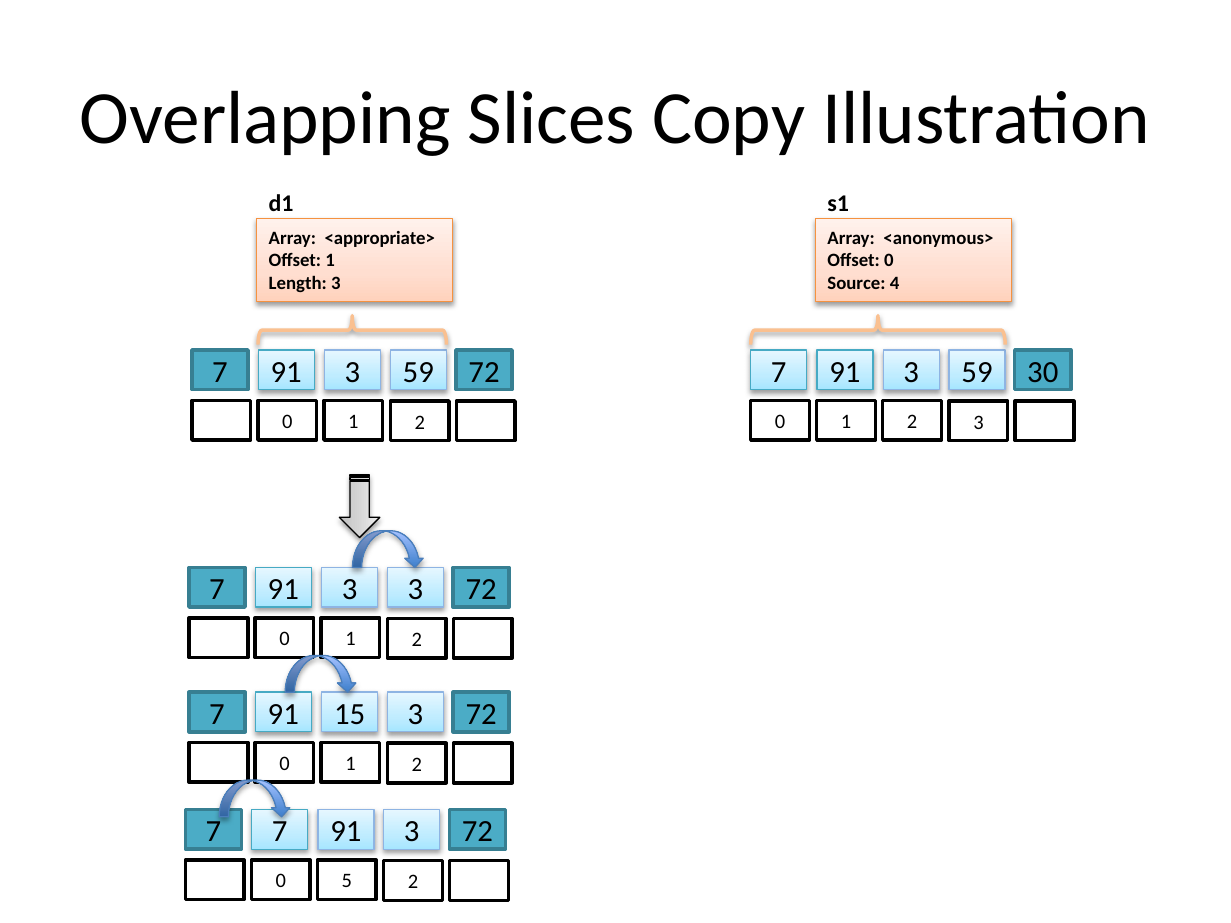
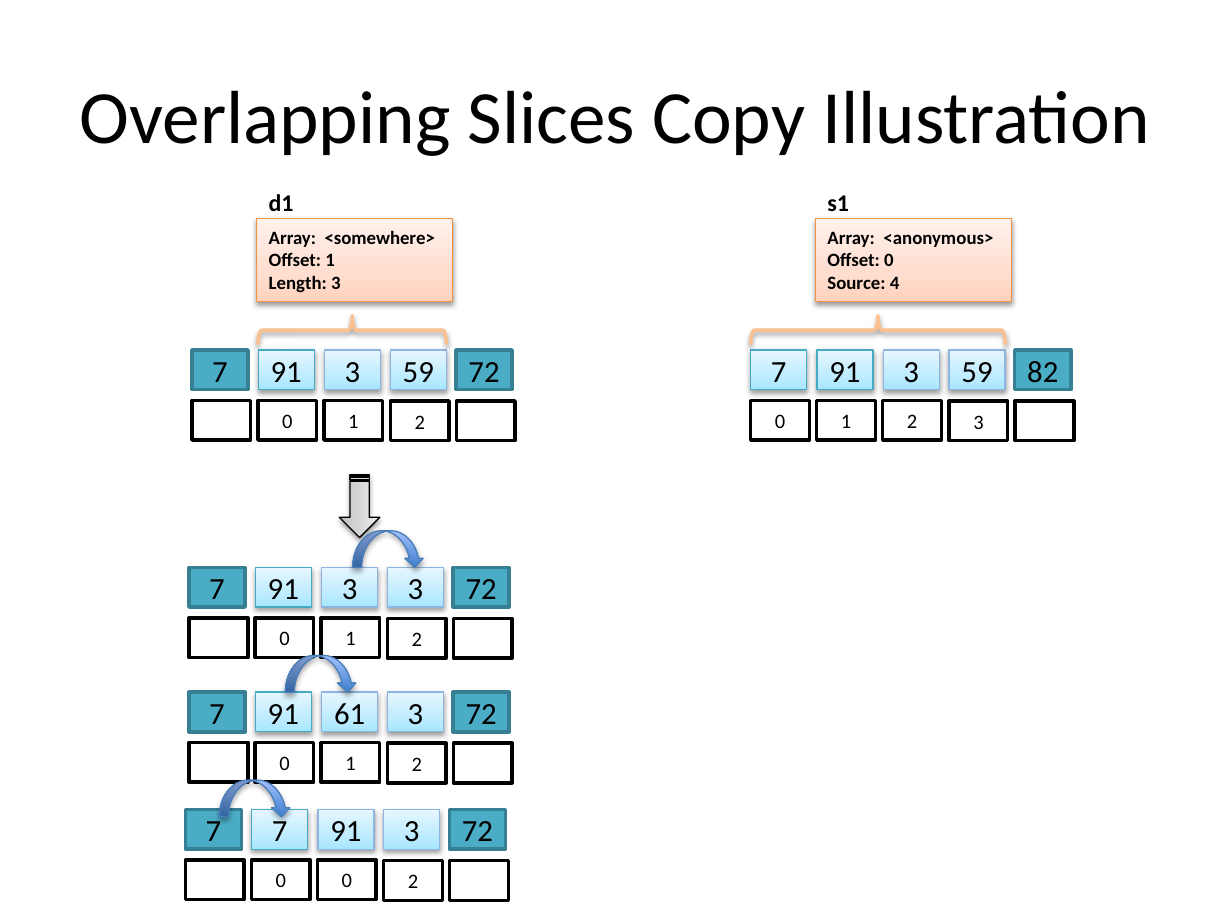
<appropriate>: <appropriate> -> <somewhere>
30: 30 -> 82
15: 15 -> 61
0 5: 5 -> 0
